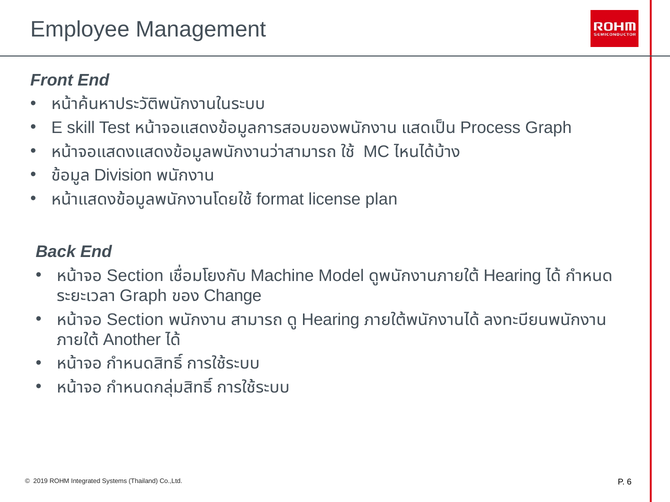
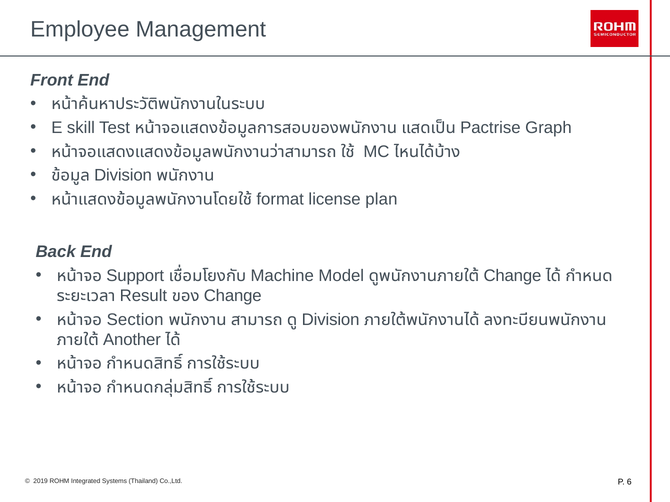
Process: Process -> Pactrise
Section at (135, 276): Section -> Support
Hearing at (512, 276): Hearing -> Change
Graph at (143, 296): Graph -> Result
Hearing at (331, 320): Hearing -> Division
